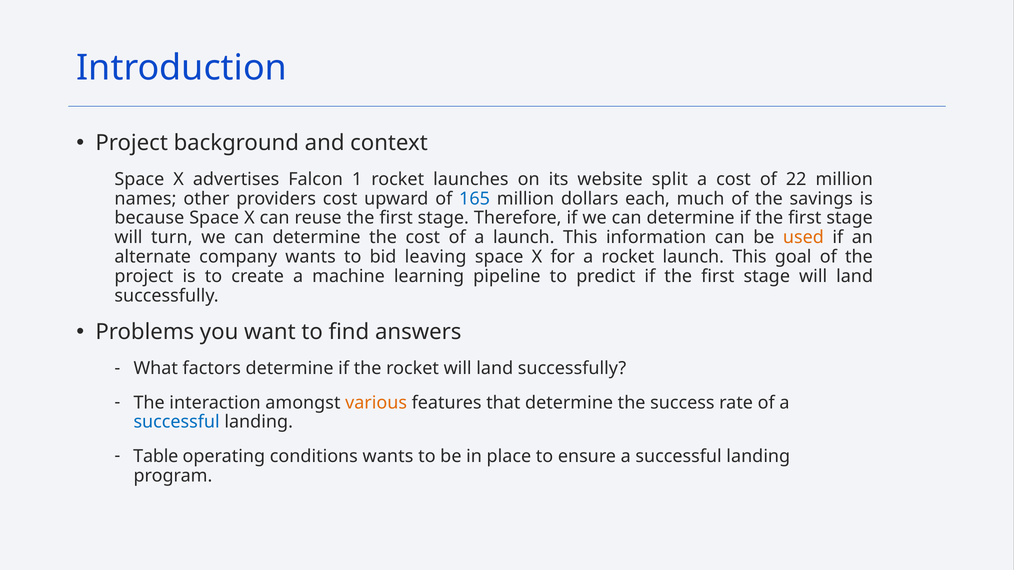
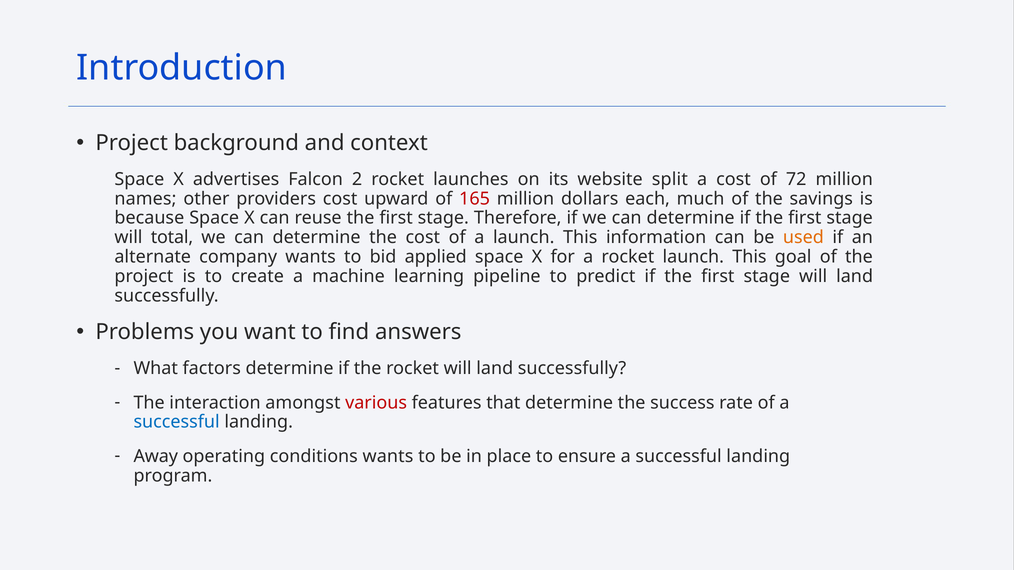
1: 1 -> 2
22: 22 -> 72
165 colour: blue -> red
turn: turn -> total
leaving: leaving -> applied
various colour: orange -> red
Table: Table -> Away
